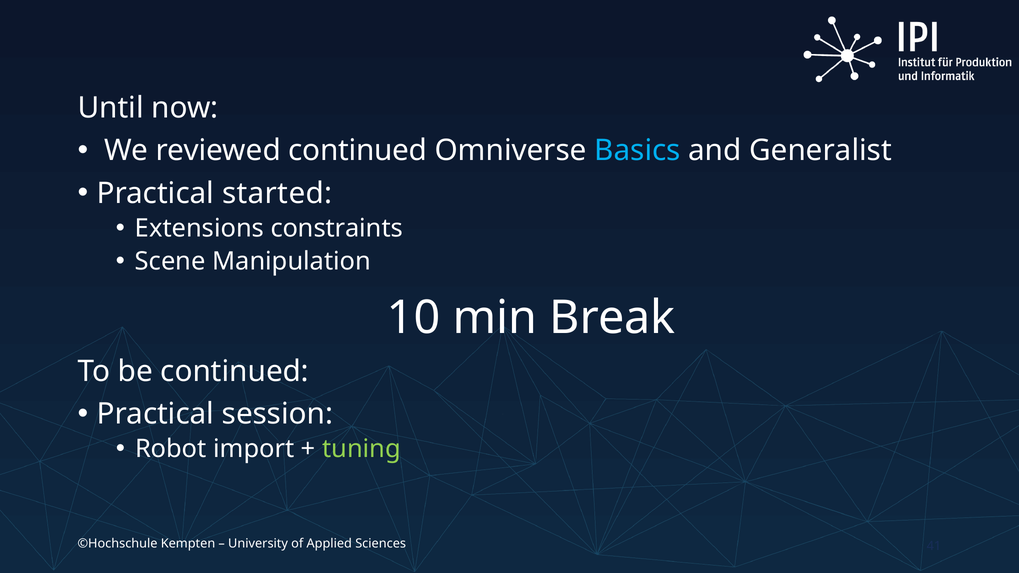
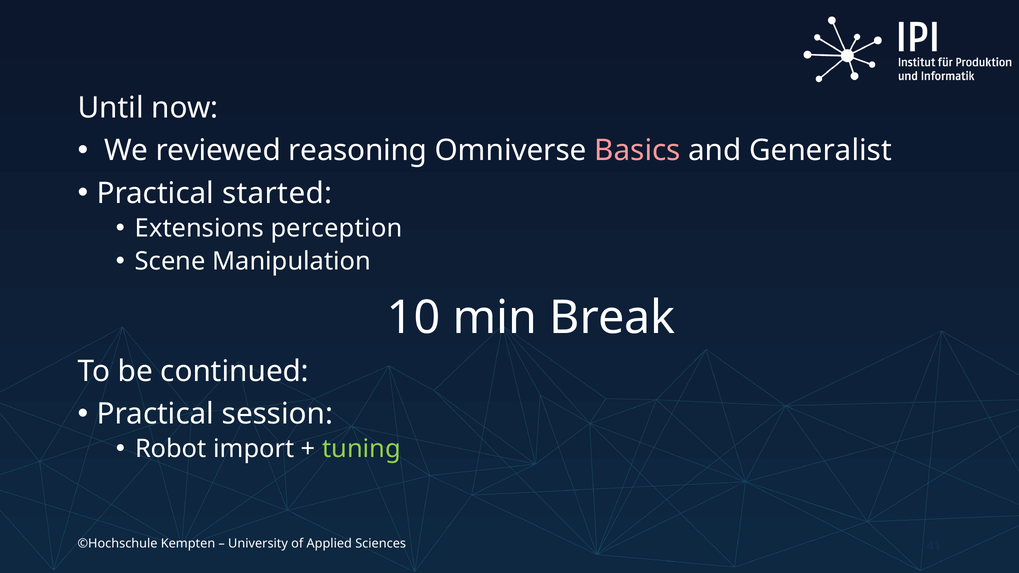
reviewed continued: continued -> reasoning
Basics colour: light blue -> pink
constraints: constraints -> perception
